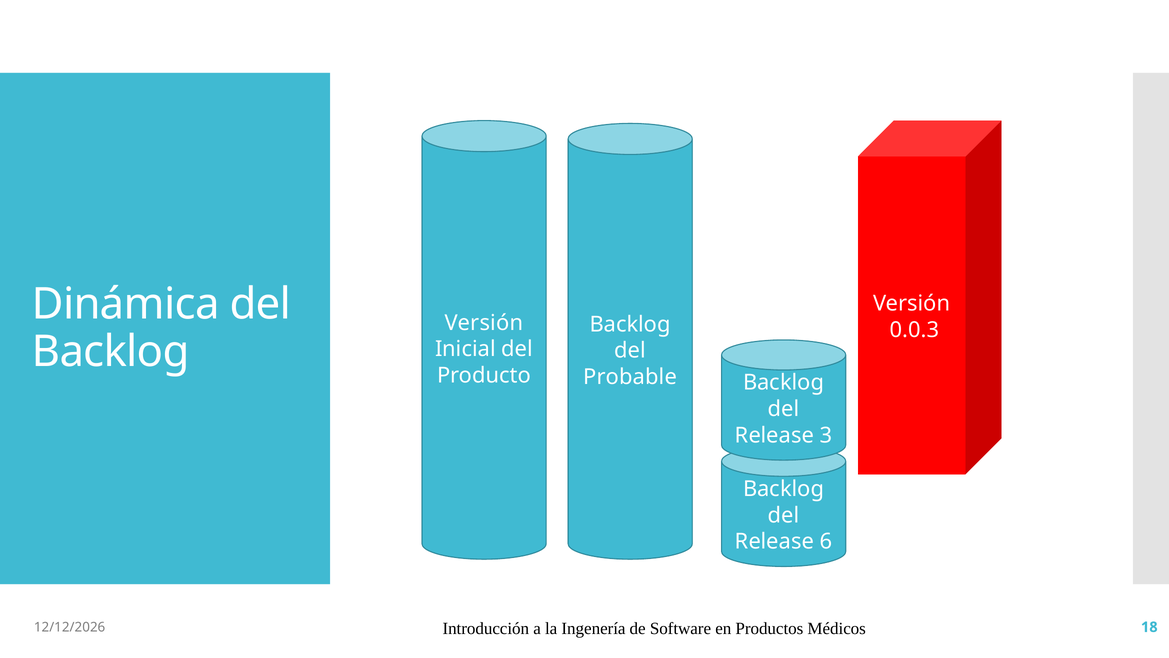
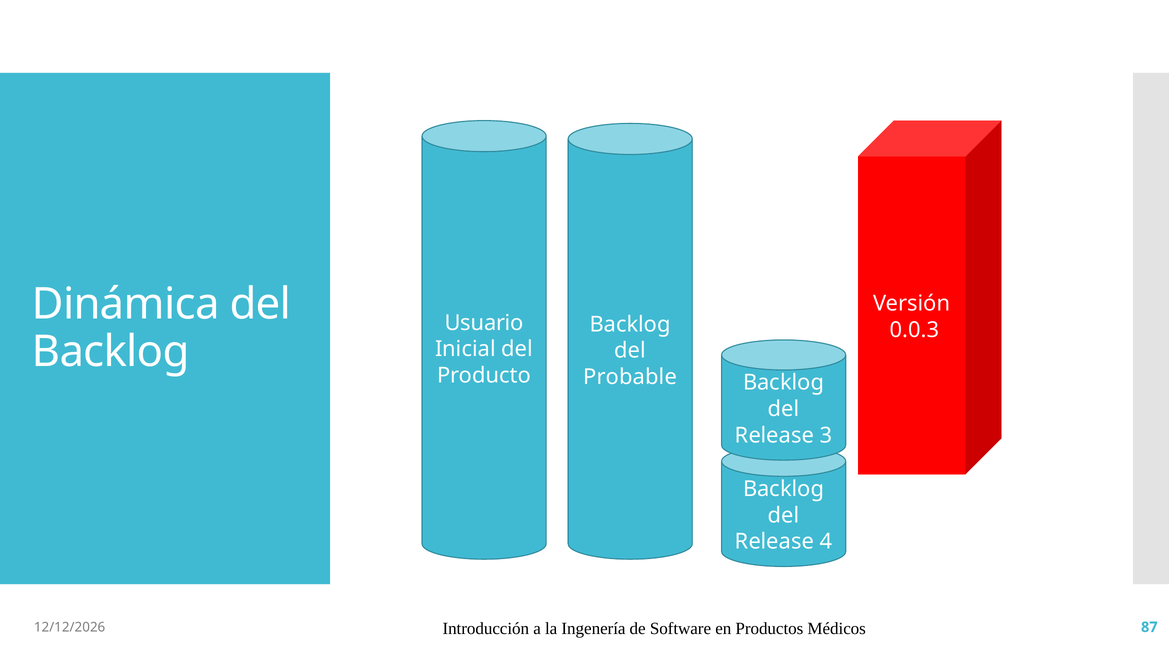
Versión at (484, 323): Versión -> Usuario
6: 6 -> 4
18: 18 -> 87
